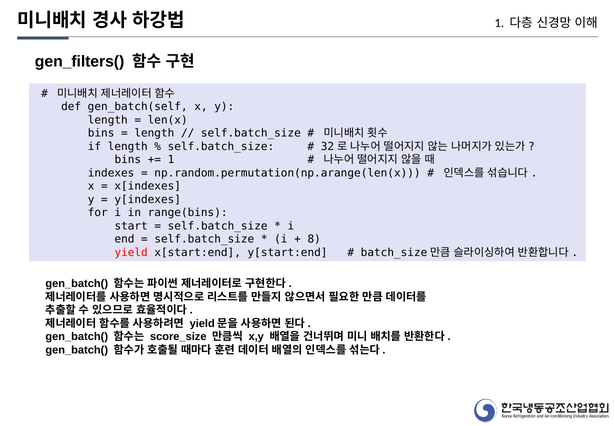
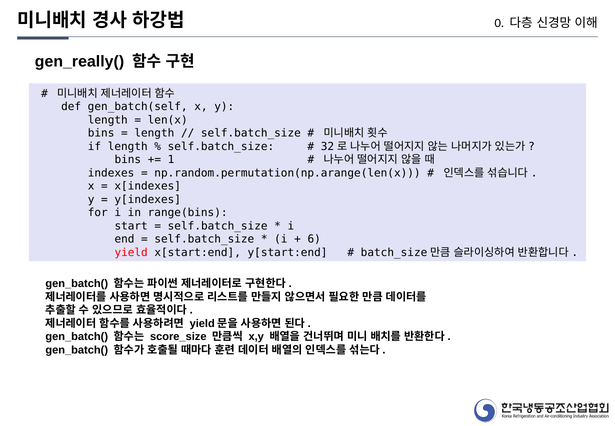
1 at (499, 23): 1 -> 0
gen_filters(: gen_filters( -> gen_really(
8: 8 -> 6
